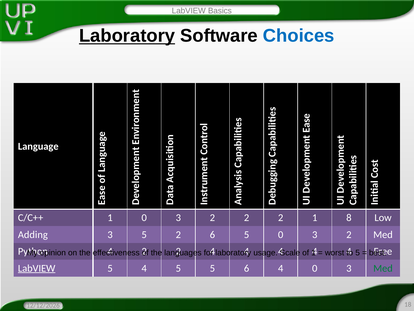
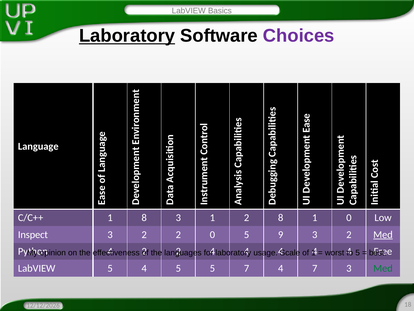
Choices colour: blue -> purple
1 0: 0 -> 8
2 at (212, 217): 2 -> 1
2 at (281, 217): 2 -> 8
1 8: 8 -> 0
Adding: Adding -> Inspect
5 at (144, 234): 5 -> 2
2 6: 6 -> 0
5 0: 0 -> 9
Med at (383, 234) underline: none -> present
LabVIEW at (37, 268) underline: present -> none
5 6: 6 -> 7
4 0: 0 -> 7
